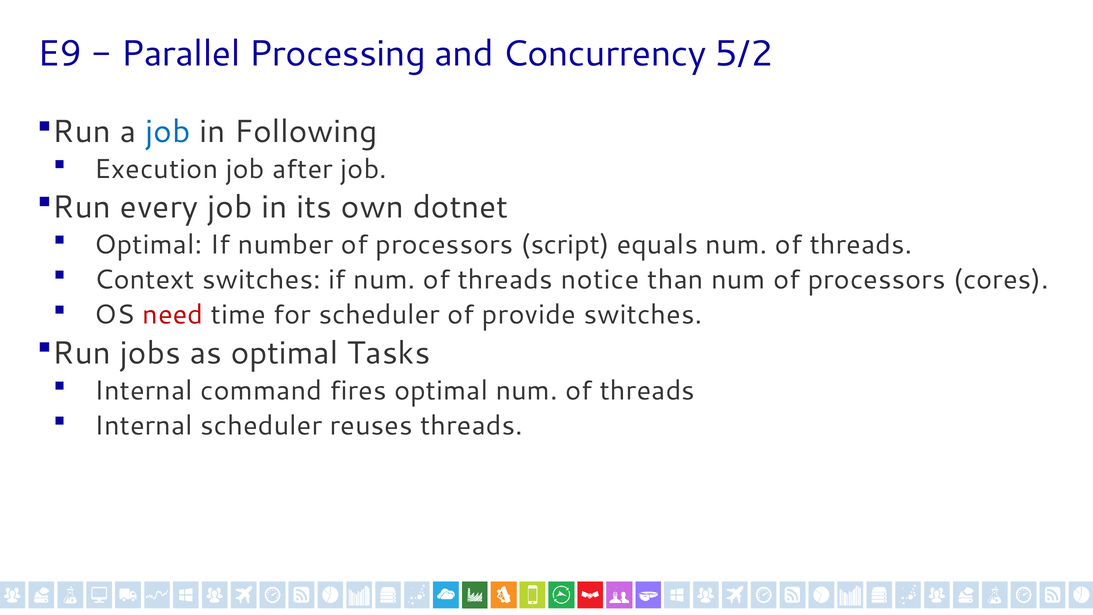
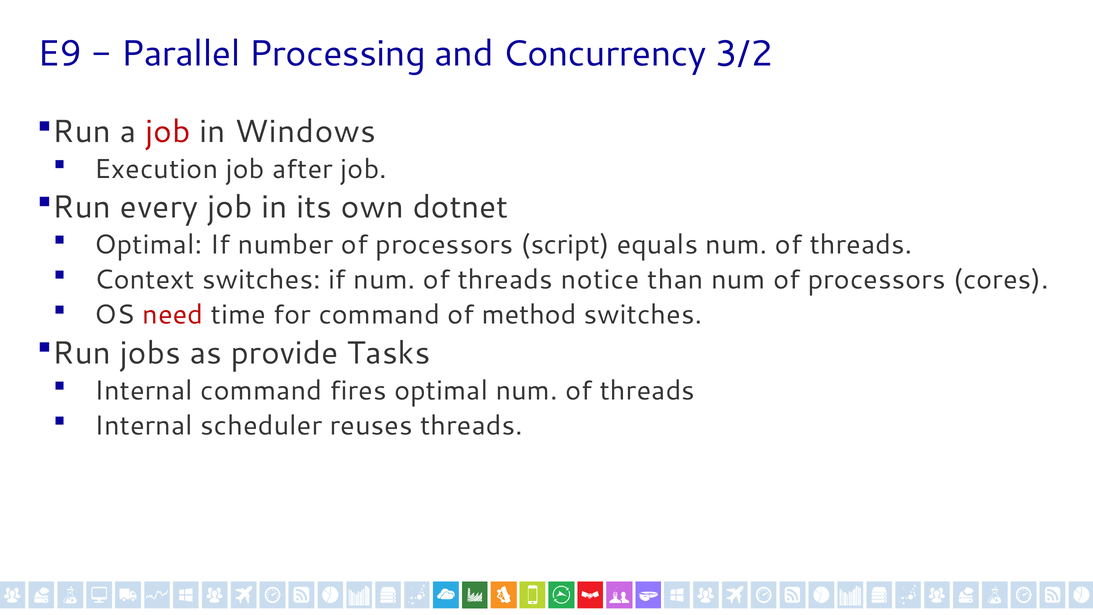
5/2: 5/2 -> 3/2
job at (168, 132) colour: blue -> red
Following: Following -> Windows
for scheduler: scheduler -> command
provide: provide -> method
as optimal: optimal -> provide
